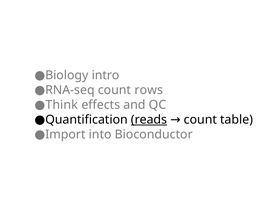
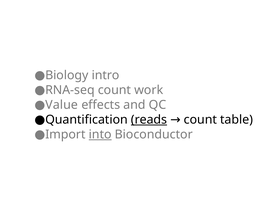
rows: rows -> work
Think: Think -> Value
into underline: none -> present
